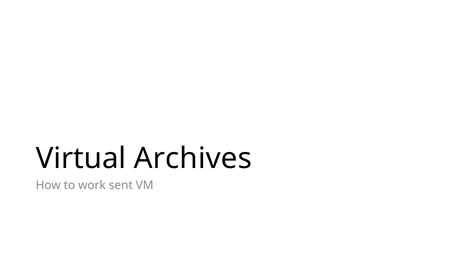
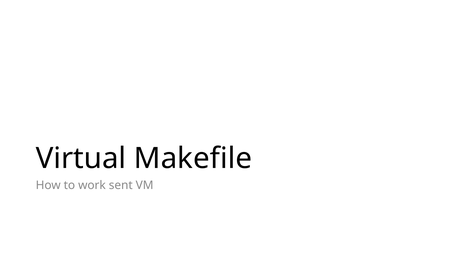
Archives: Archives -> Makefile
